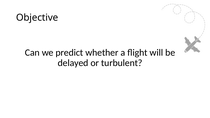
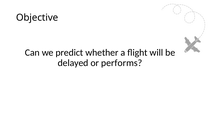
turbulent: turbulent -> performs
